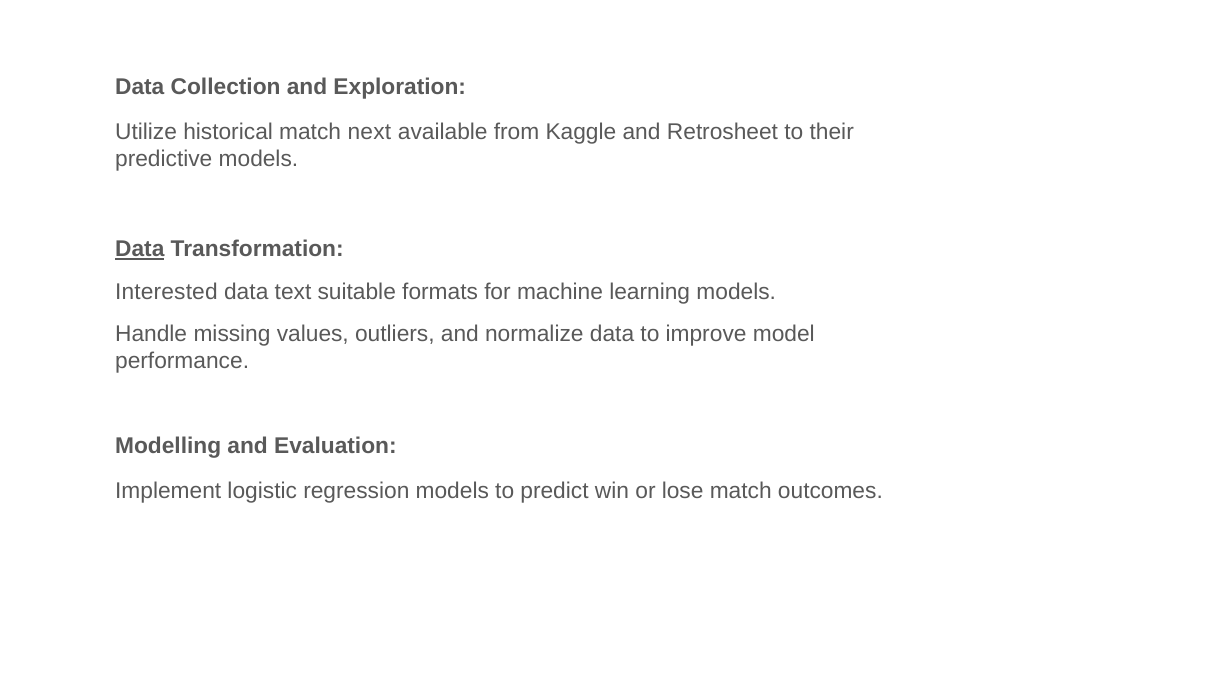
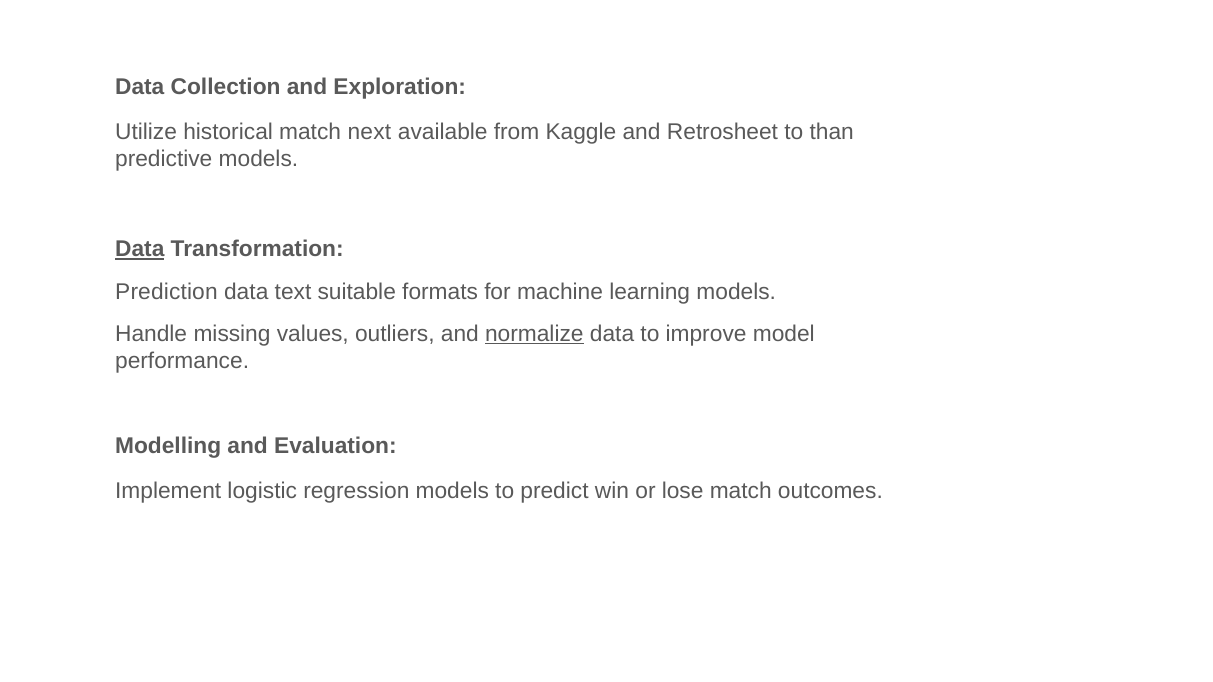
their: their -> than
Interested: Interested -> Prediction
normalize underline: none -> present
